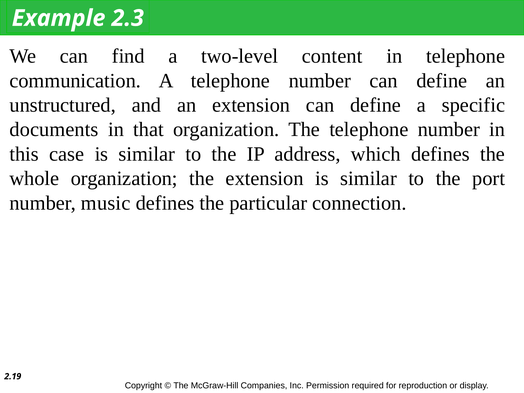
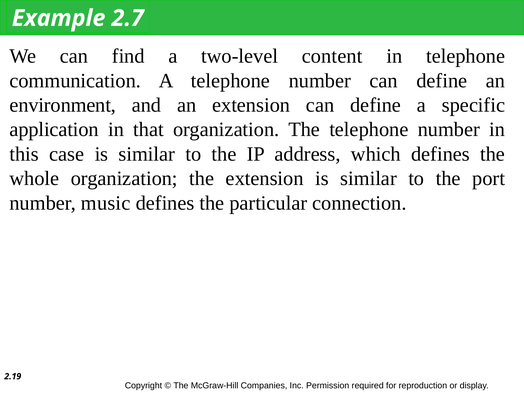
2.3: 2.3 -> 2.7
unstructured: unstructured -> environment
documents: documents -> application
